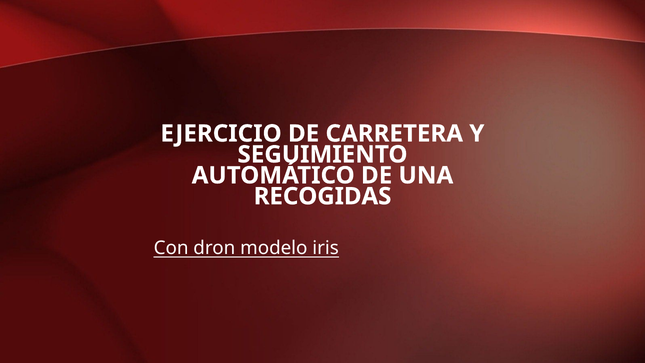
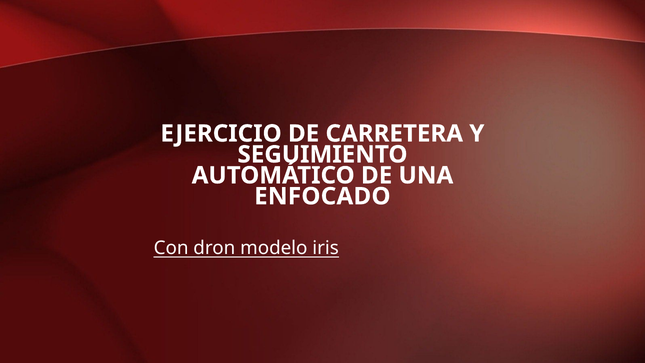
RECOGIDAS: RECOGIDAS -> ENFOCADO
